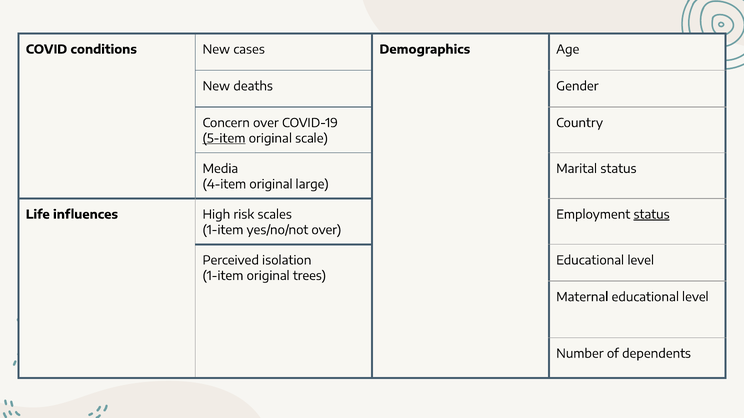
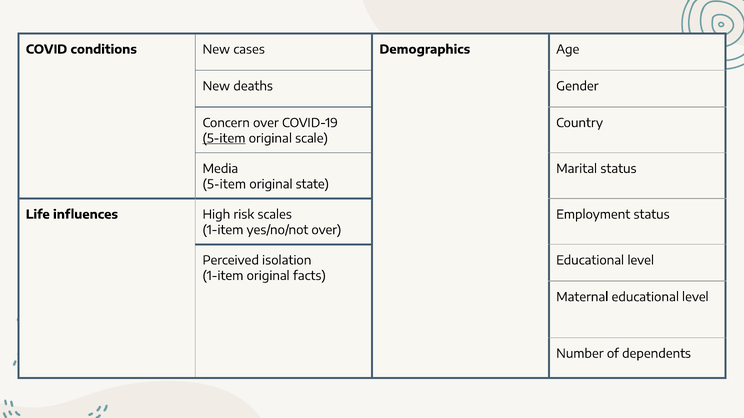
4-item at (224, 185): 4-item -> 5-item
large: large -> state
status at (652, 215) underline: present -> none
trees: trees -> facts
